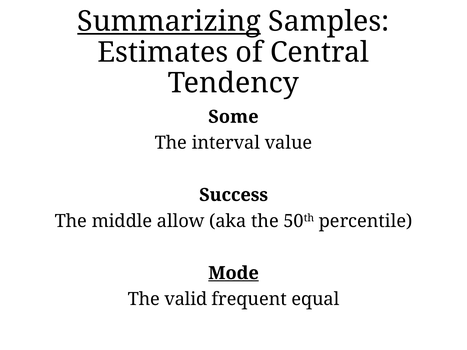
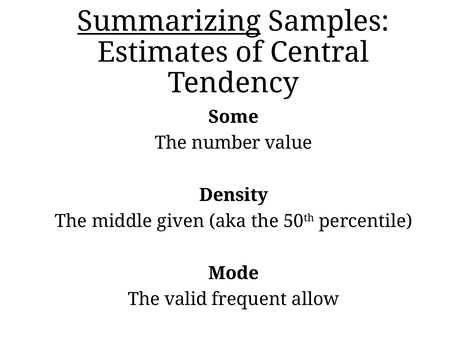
interval: interval -> number
Success: Success -> Density
allow: allow -> given
Mode underline: present -> none
equal: equal -> allow
